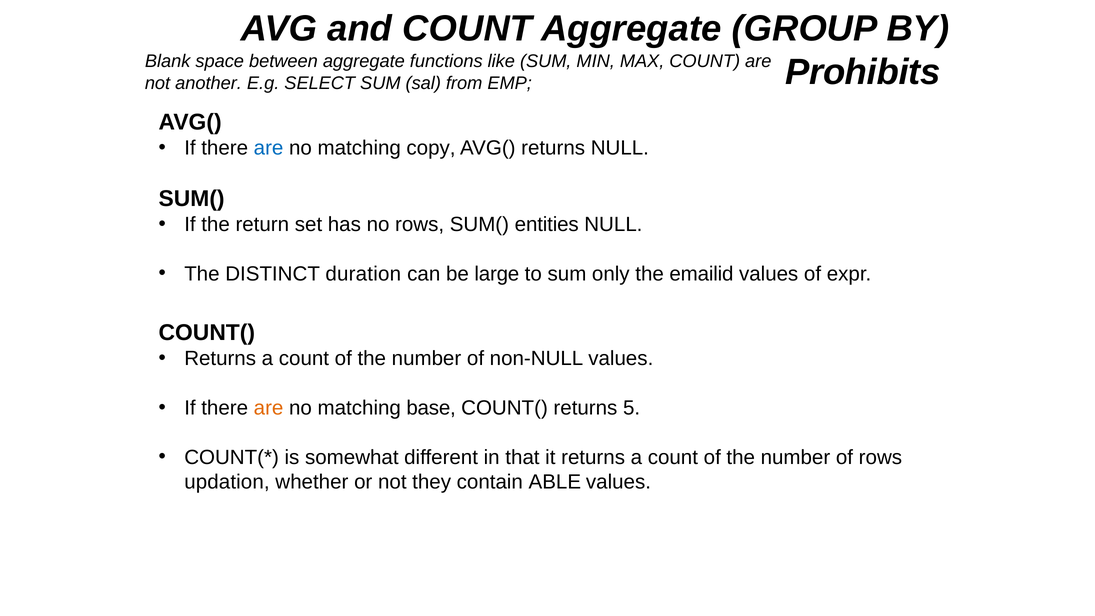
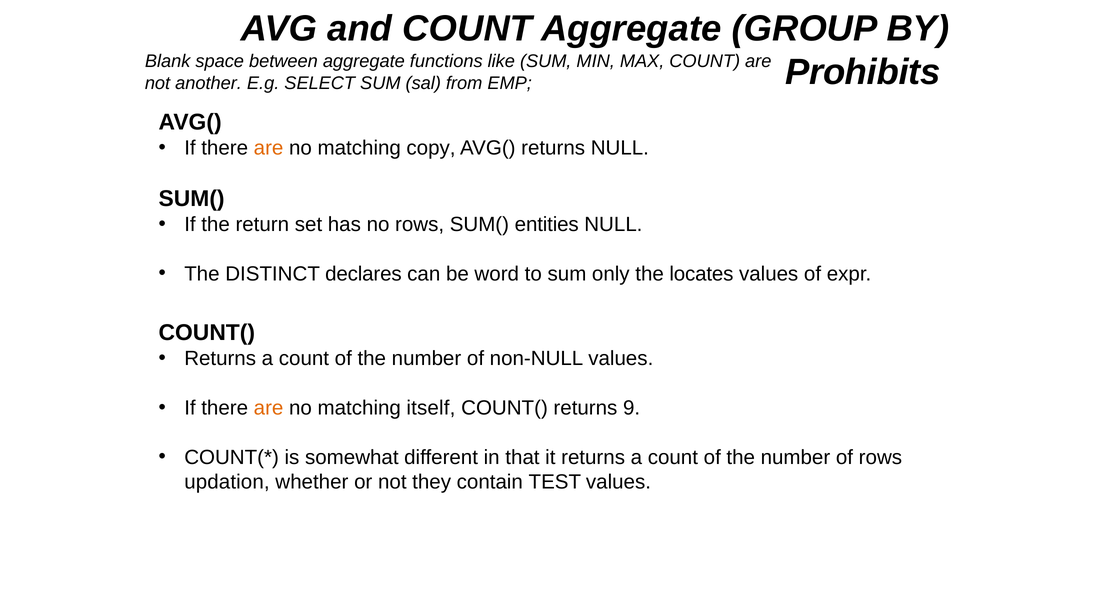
are at (269, 148) colour: blue -> orange
duration: duration -> declares
large: large -> word
emailid: emailid -> locates
base: base -> itself
5: 5 -> 9
ABLE: ABLE -> TEST
